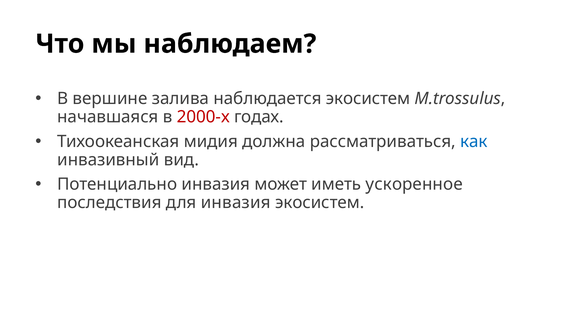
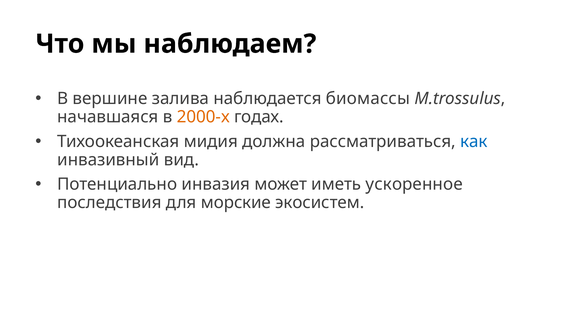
наблюдается экосистем: экосистем -> биомассы
2000-х colour: red -> orange
для инвазия: инвазия -> морские
